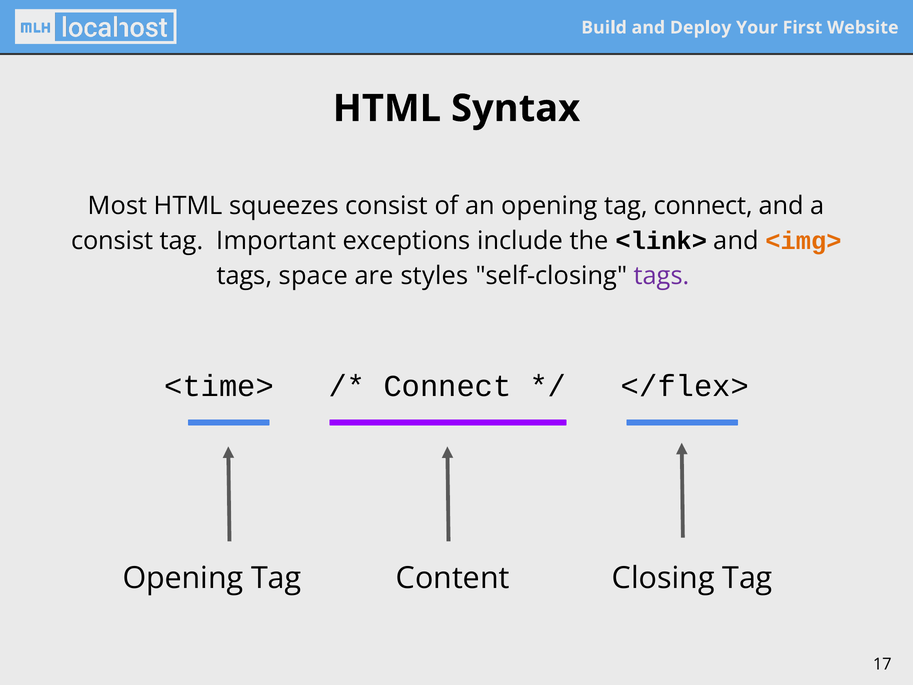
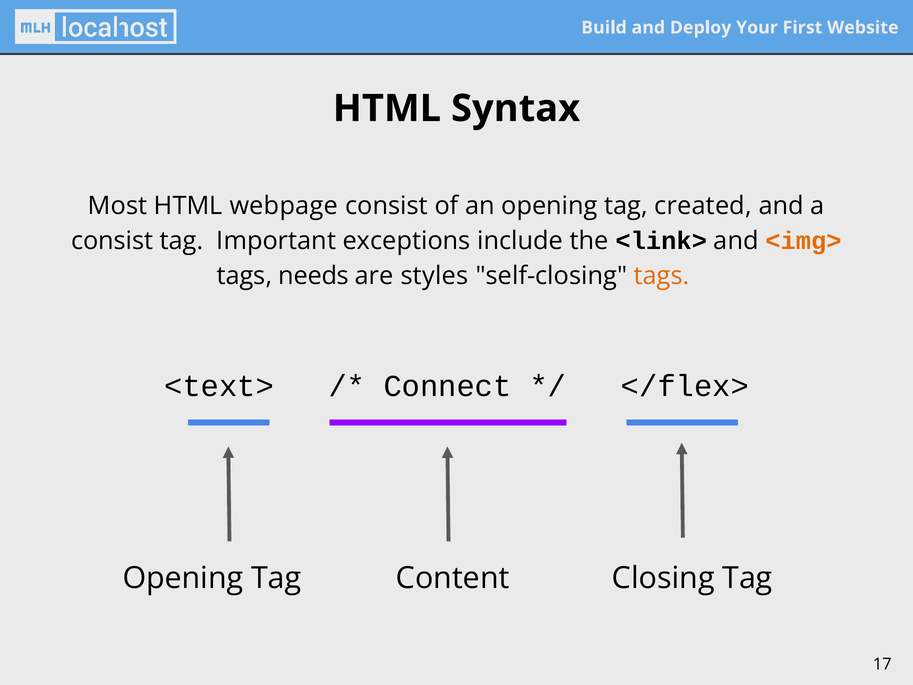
squeezes: squeezes -> webpage
tag connect: connect -> created
space: space -> needs
tags at (662, 276) colour: purple -> orange
<time>: <time> -> <text>
